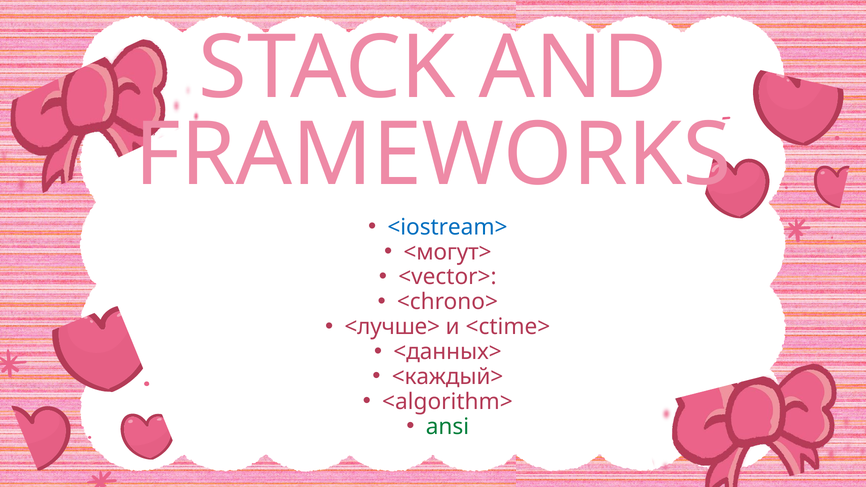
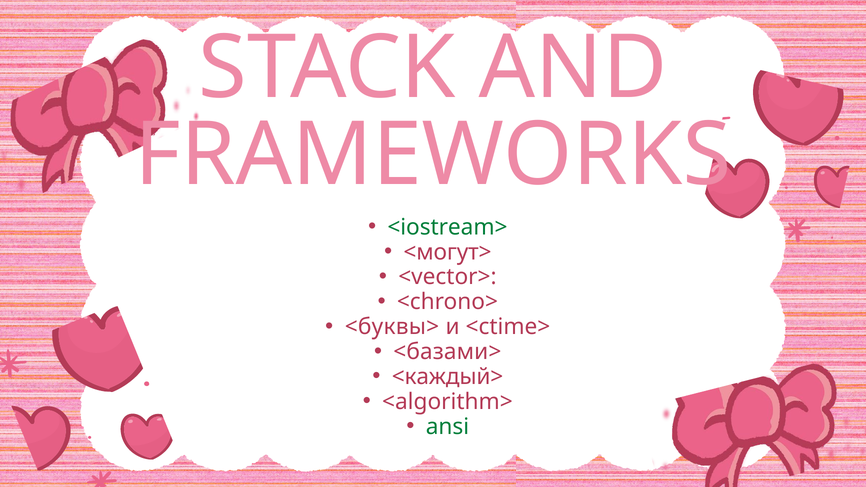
<iostream> colour: blue -> green
<лучше>: <лучше> -> <буквы>
<данных>: <данных> -> <базами>
